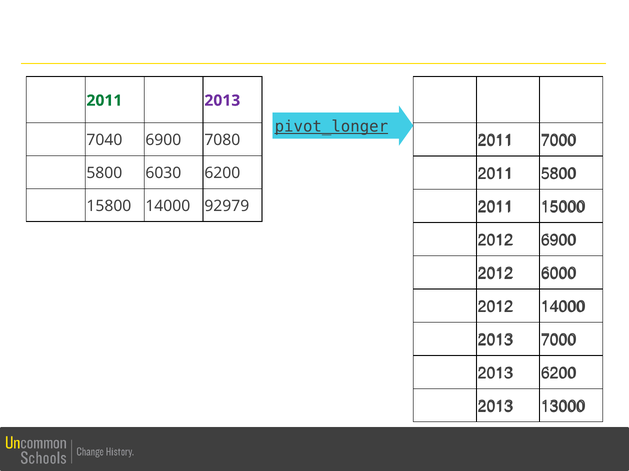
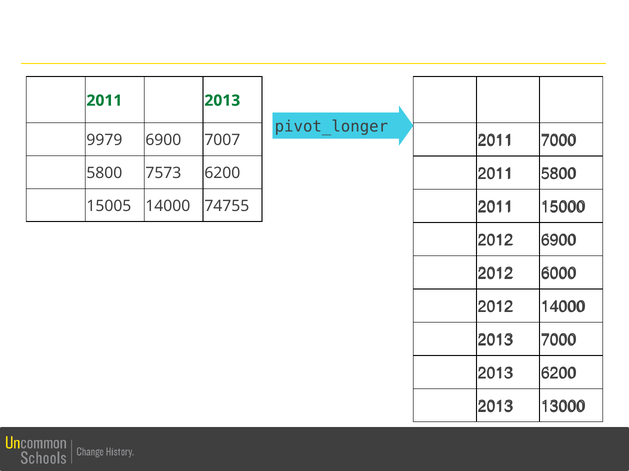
2013 at (222, 101) colour: purple -> green
pivot_longer underline: present -> none
7040: 7040 -> 9979
7080: 7080 -> 7007
6030: 6030 -> 7573
15800: 15800 -> 15005
92979: 92979 -> 74755
